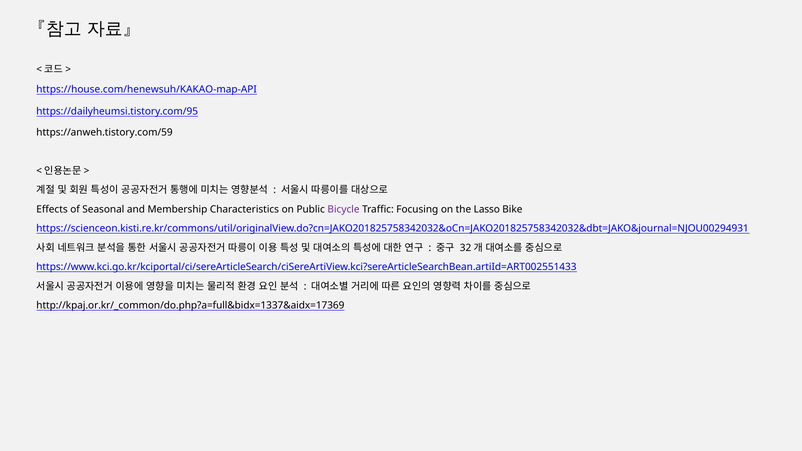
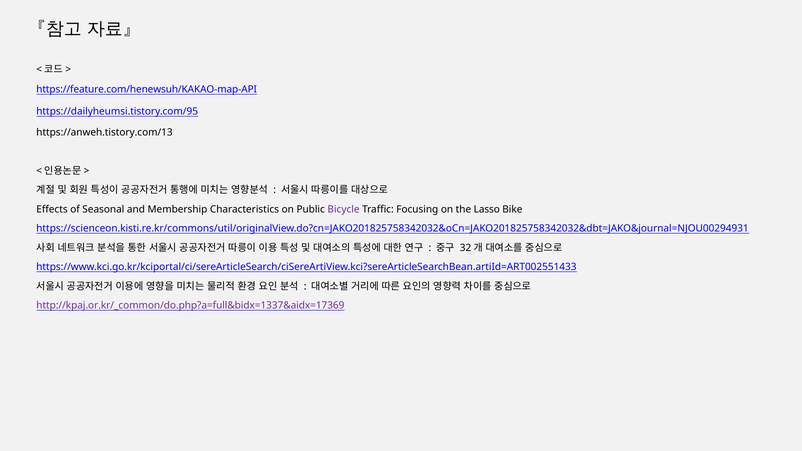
https://house.com/henewsuh/KAKAO-map-API: https://house.com/henewsuh/KAKAO-map-API -> https://feature.com/henewsuh/KAKAO-map-API
https://anweh.tistory.com/59: https://anweh.tistory.com/59 -> https://anweh.tistory.com/13
http://kpaj.or.kr/_common/do.php?a=full&bidx=1337&aidx=17369 colour: black -> purple
